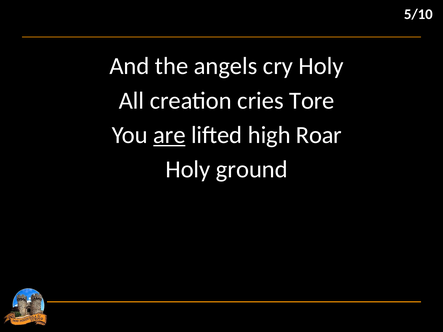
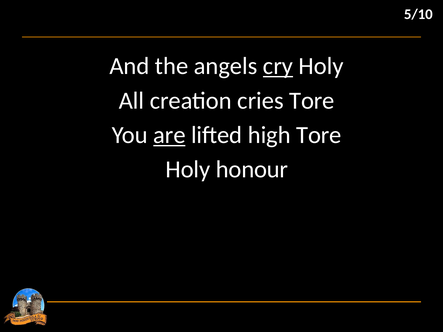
cry underline: none -> present
high Roar: Roar -> Tore
ground: ground -> honour
